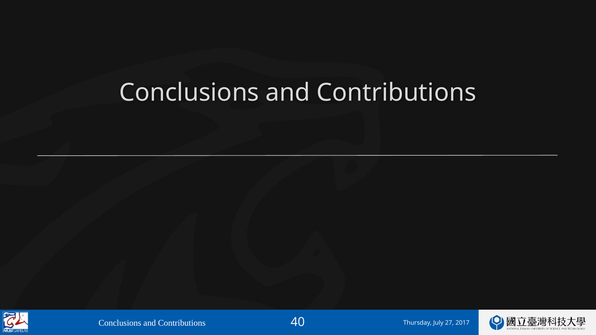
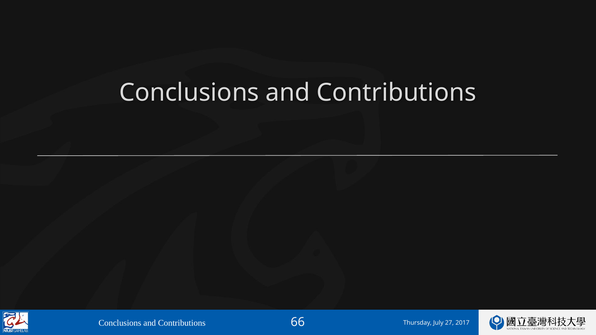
40: 40 -> 66
